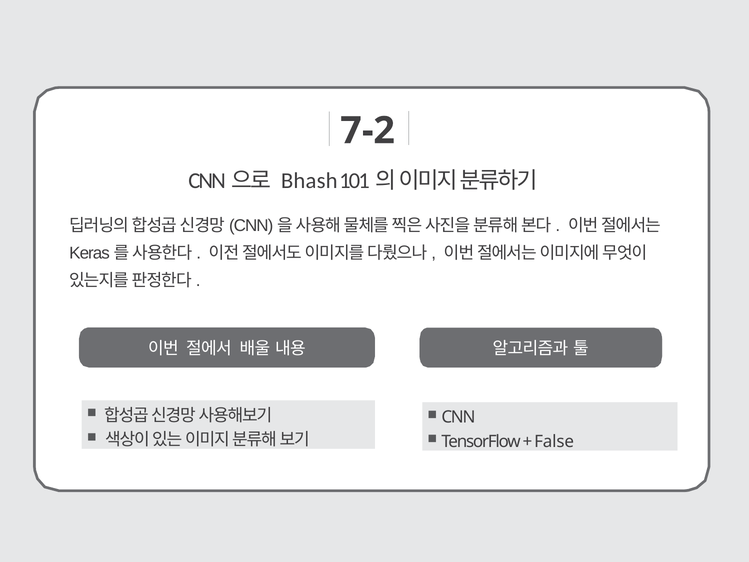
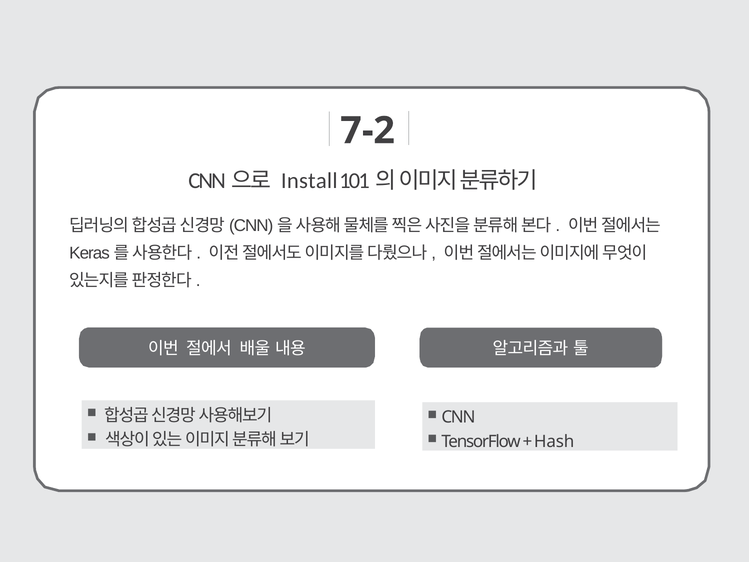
Bhash: Bhash -> Install
False: False -> Hash
